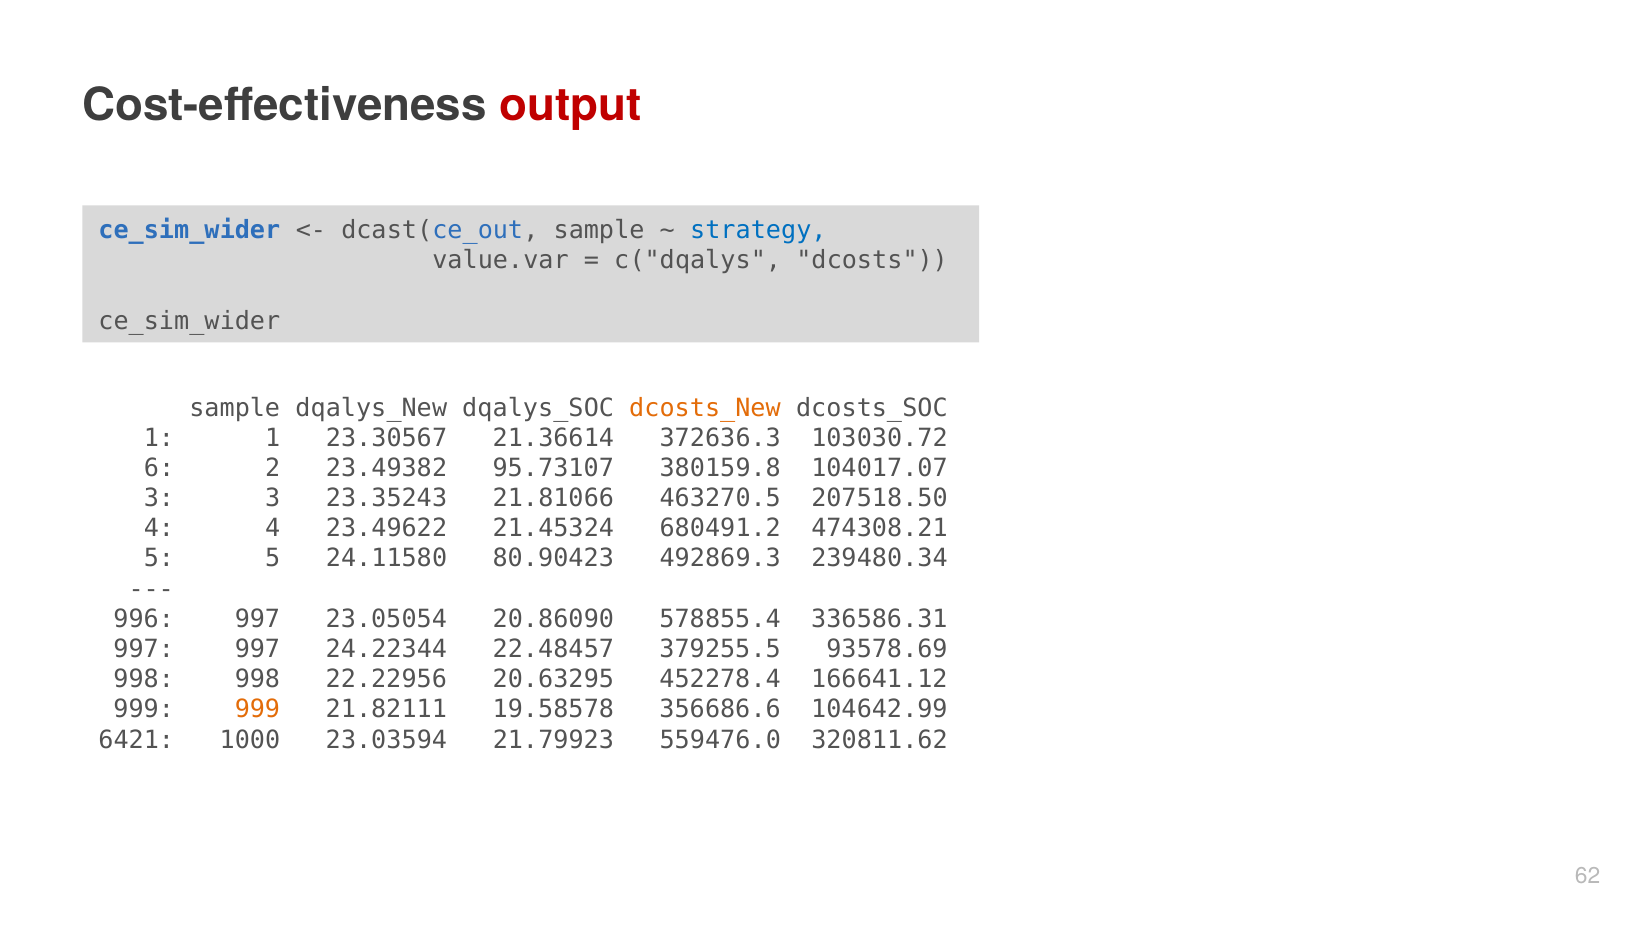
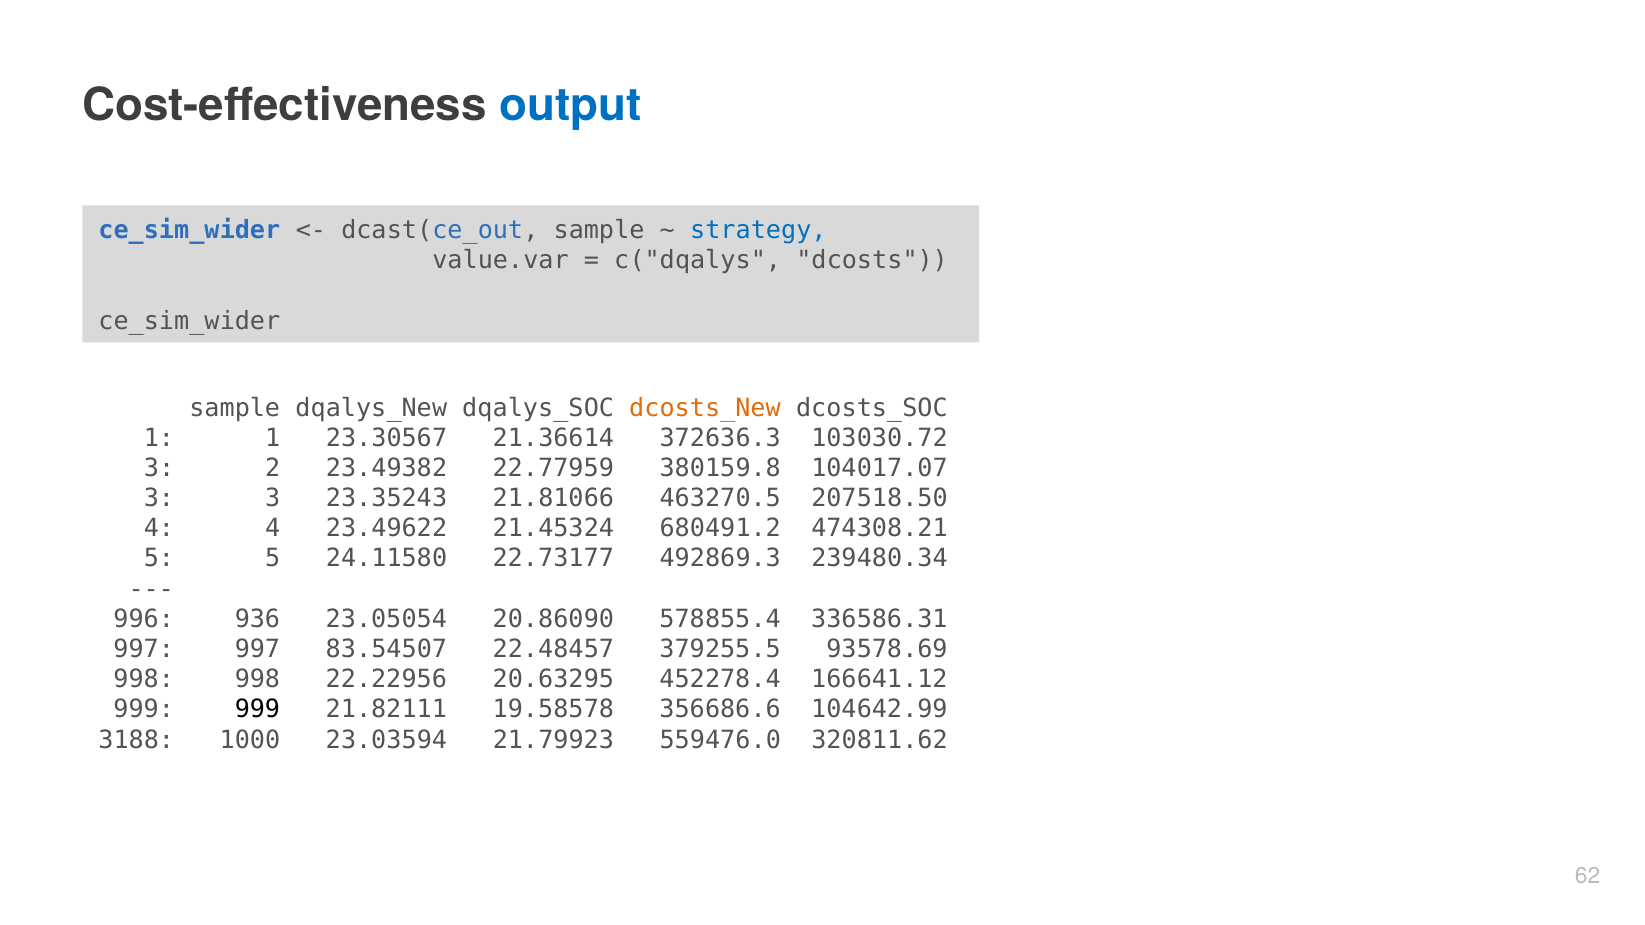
output colour: red -> blue
6 at (159, 468): 6 -> 3
95.73107: 95.73107 -> 22.77959
80.90423: 80.90423 -> 22.73177
996 997: 997 -> 936
24.22344: 24.22344 -> 83.54507
999 at (257, 710) colour: orange -> black
6421: 6421 -> 3188
